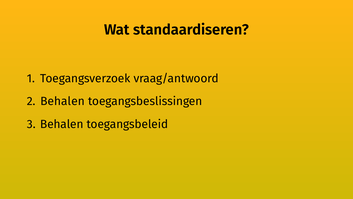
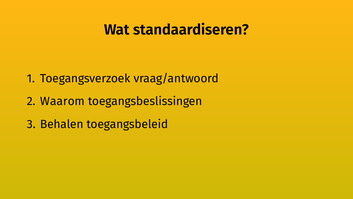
Behalen at (63, 101): Behalen -> Waarom
